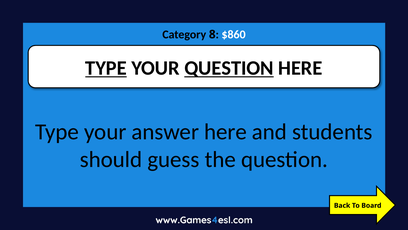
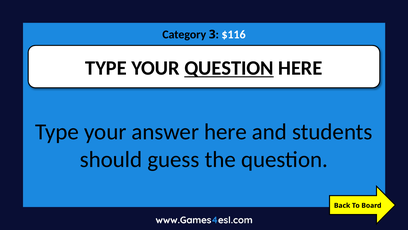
8: 8 -> 3
$860: $860 -> $116
TYPE at (106, 68) underline: present -> none
